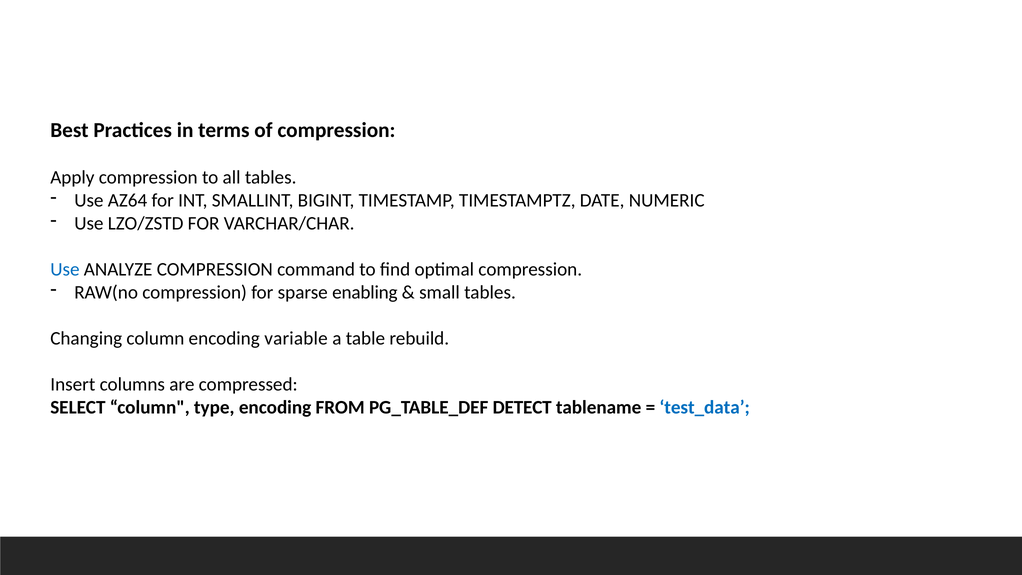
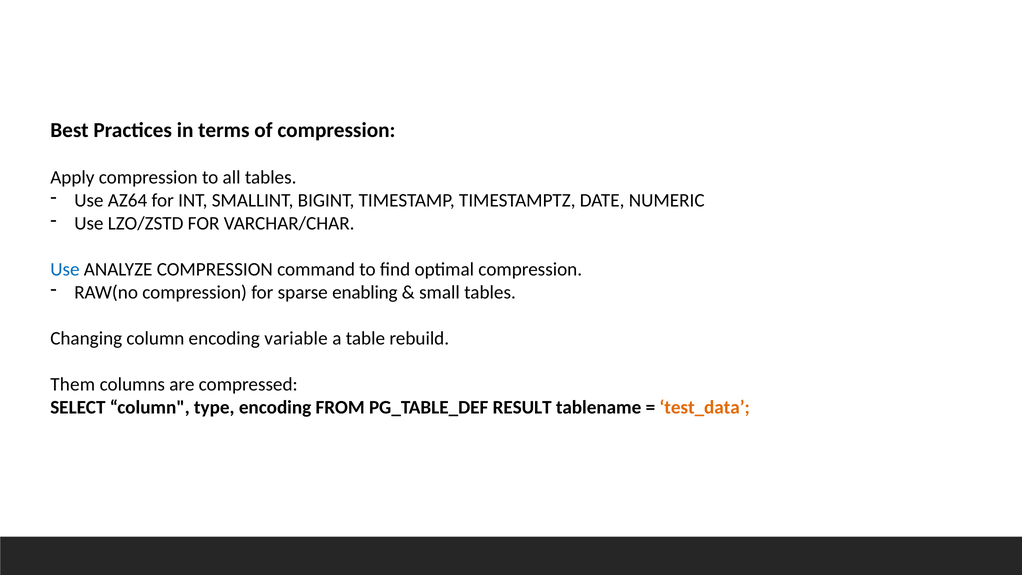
Insert: Insert -> Them
DETECT: DETECT -> RESULT
test_data colour: blue -> orange
